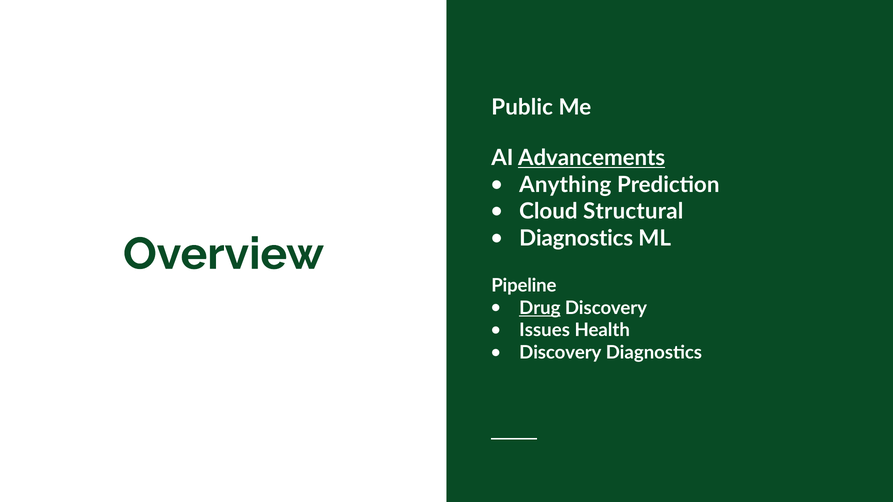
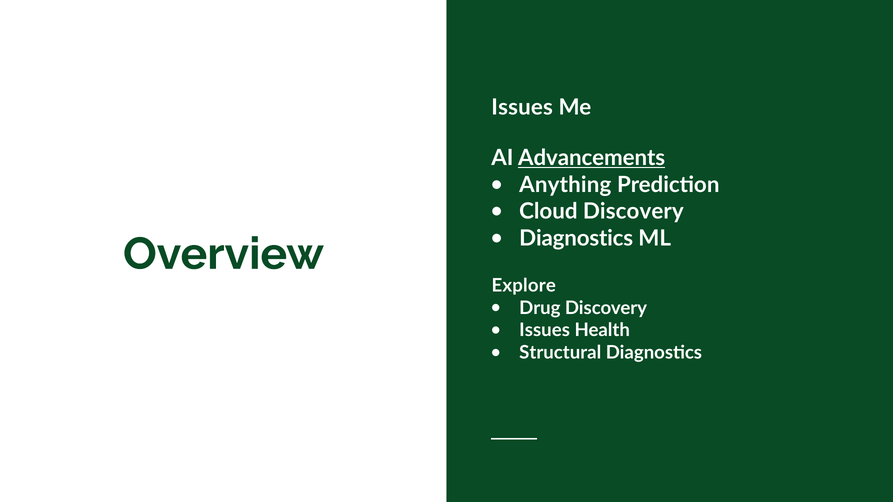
Public at (522, 107): Public -> Issues
Cloud Structural: Structural -> Discovery
Pipeline: Pipeline -> Explore
Drug underline: present -> none
Discovery at (560, 353): Discovery -> Structural
